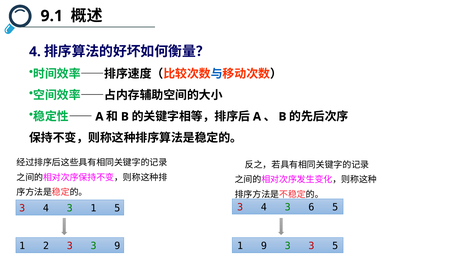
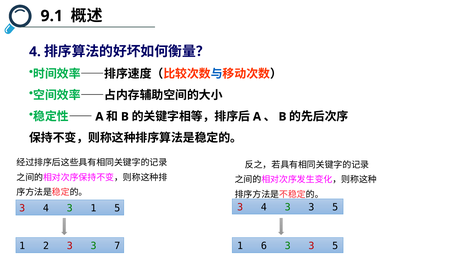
4 3 6: 6 -> 3
3 9: 9 -> 7
1 9: 9 -> 6
